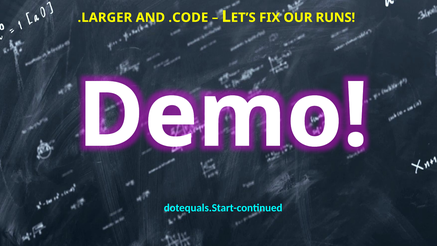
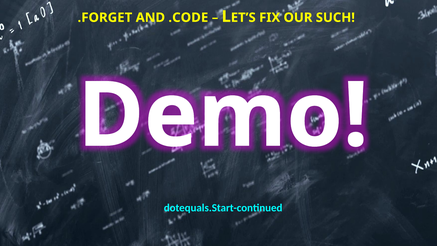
.LARGER: .LARGER -> .FORGET
RUNS: RUNS -> SUCH
